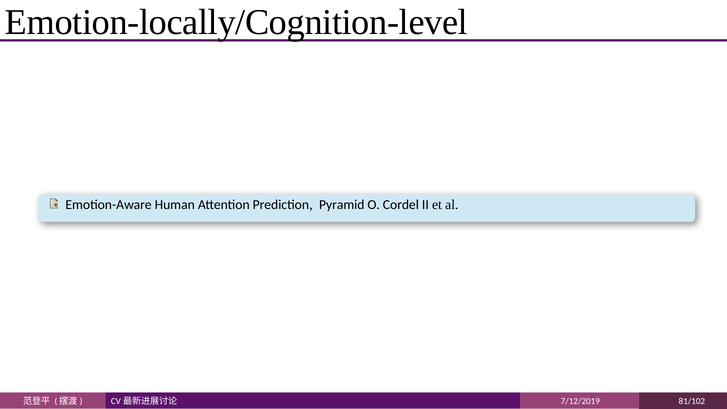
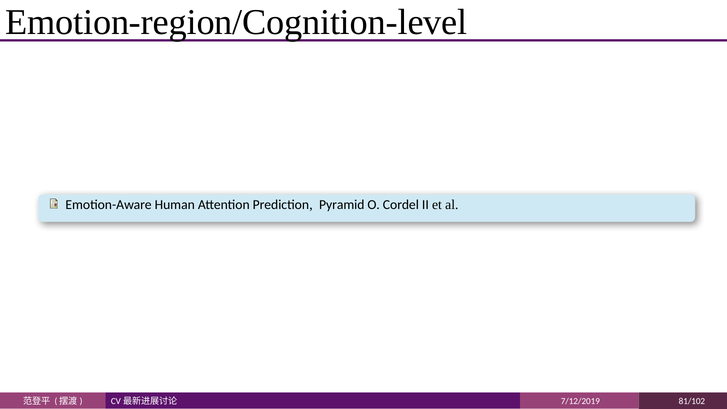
Emotion-locally/Cognition-level: Emotion-locally/Cognition-level -> Emotion-region/Cognition-level
